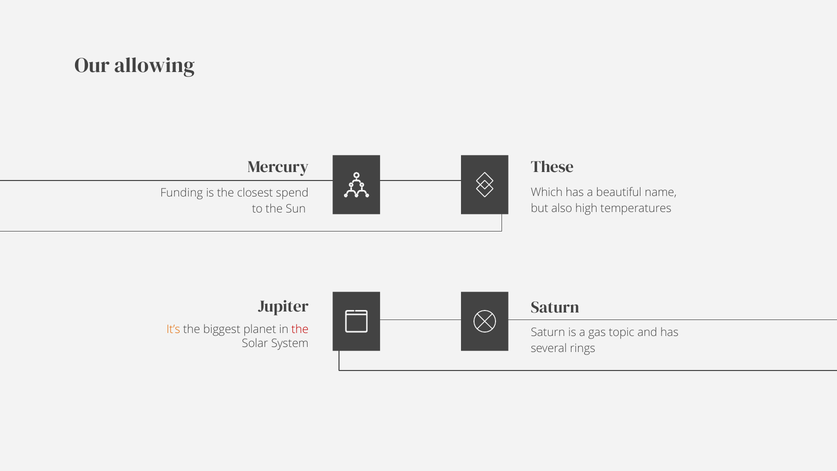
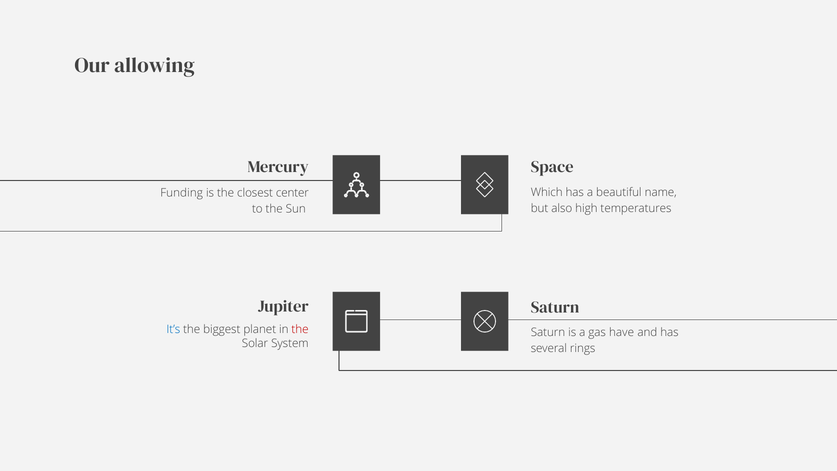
These: These -> Space
spend: spend -> center
It’s colour: orange -> blue
topic: topic -> have
